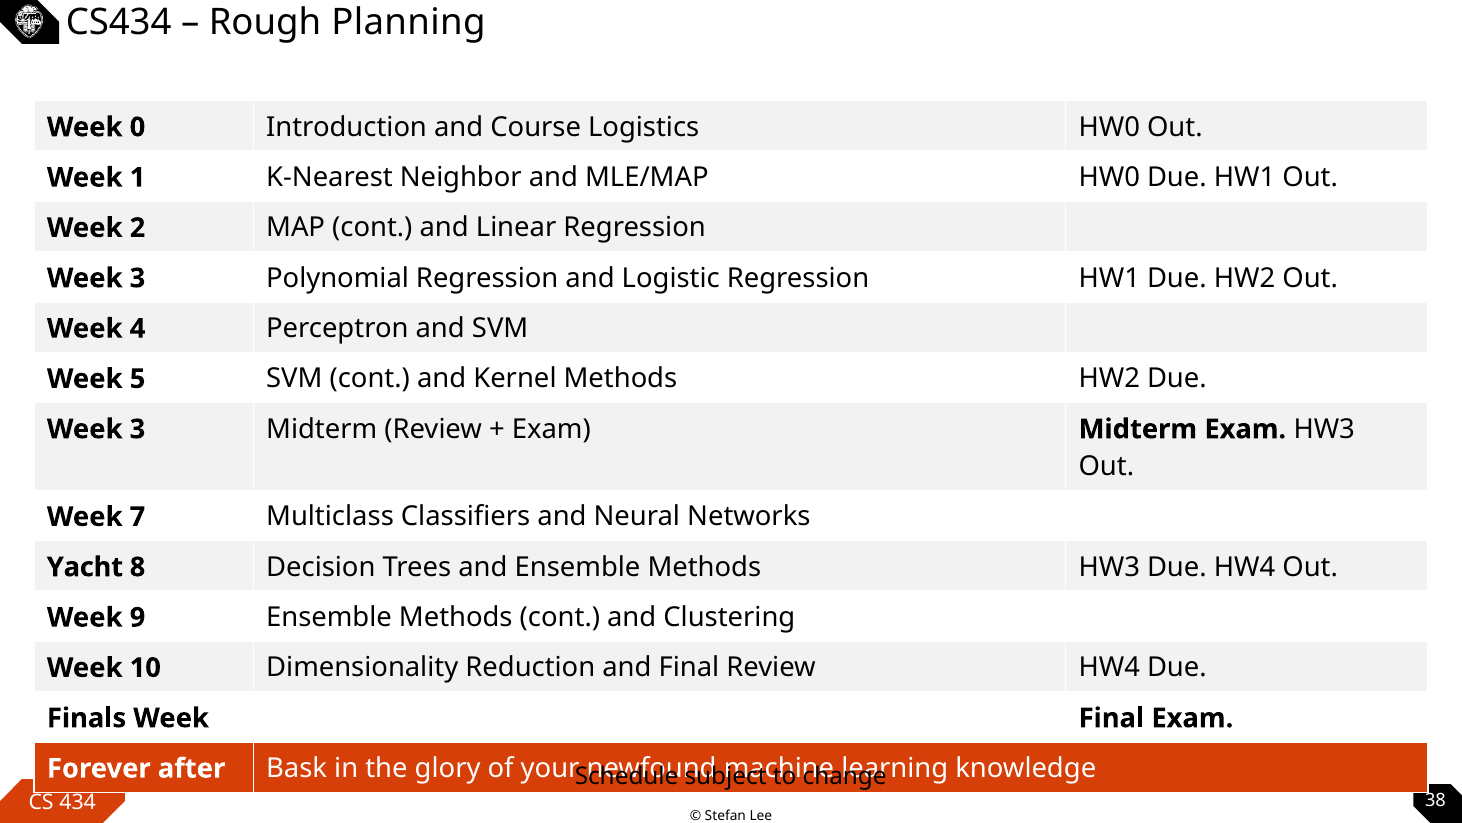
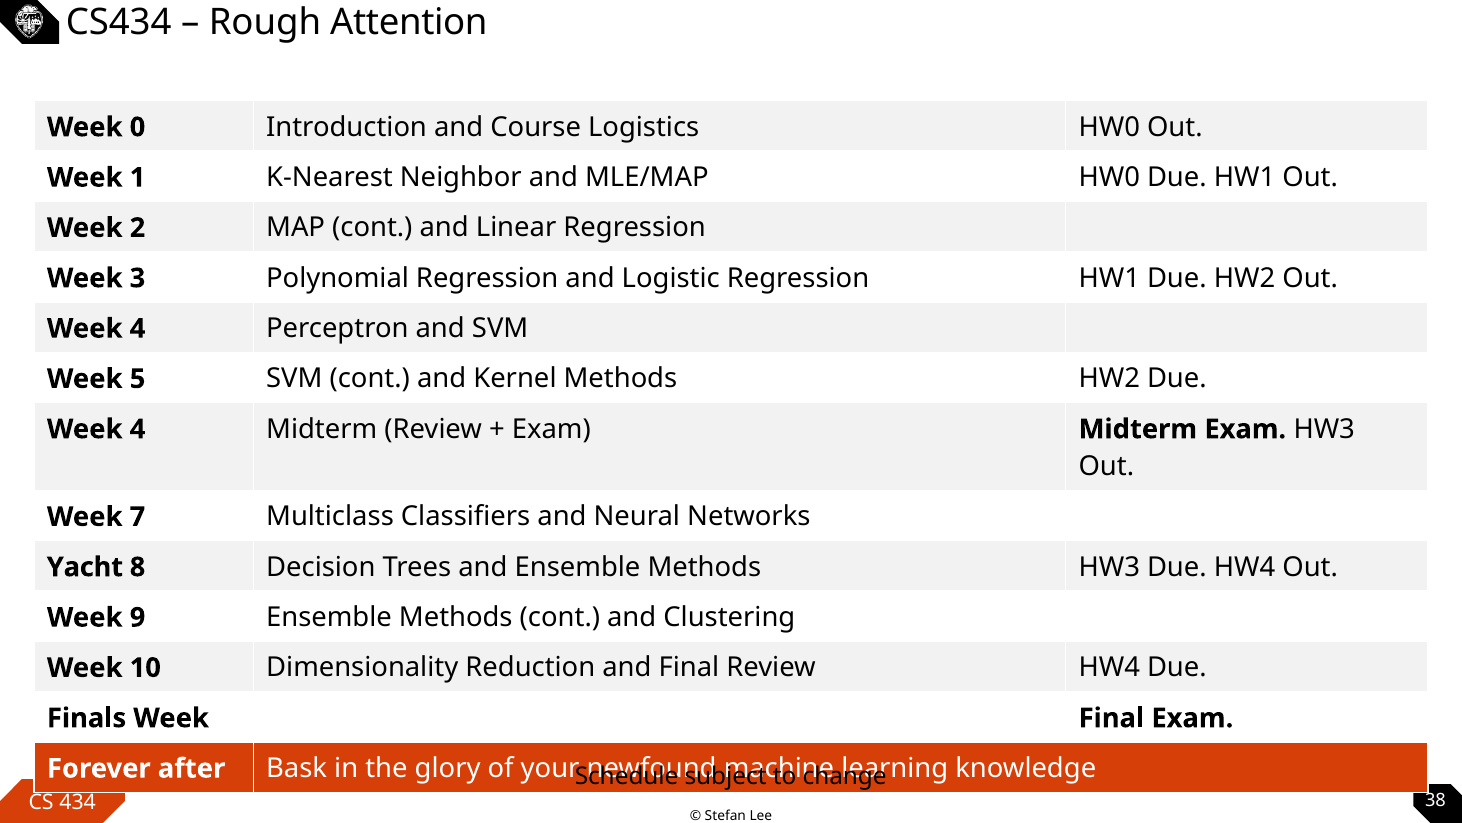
Planning: Planning -> Attention
3 at (138, 429): 3 -> 4
